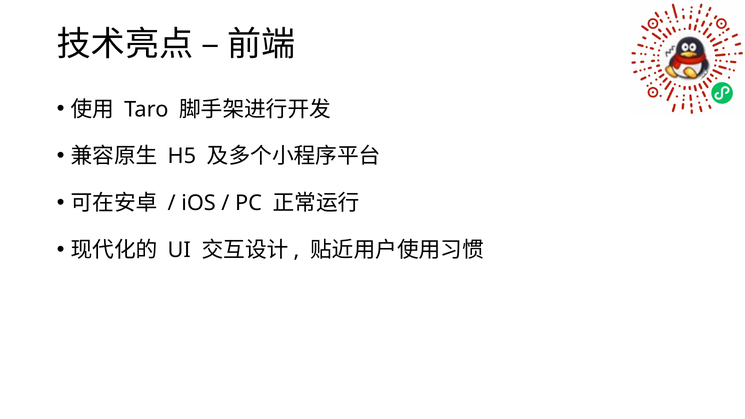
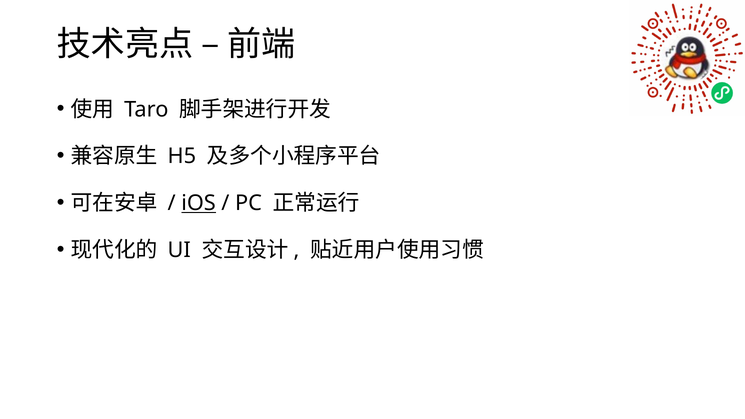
iOS underline: none -> present
